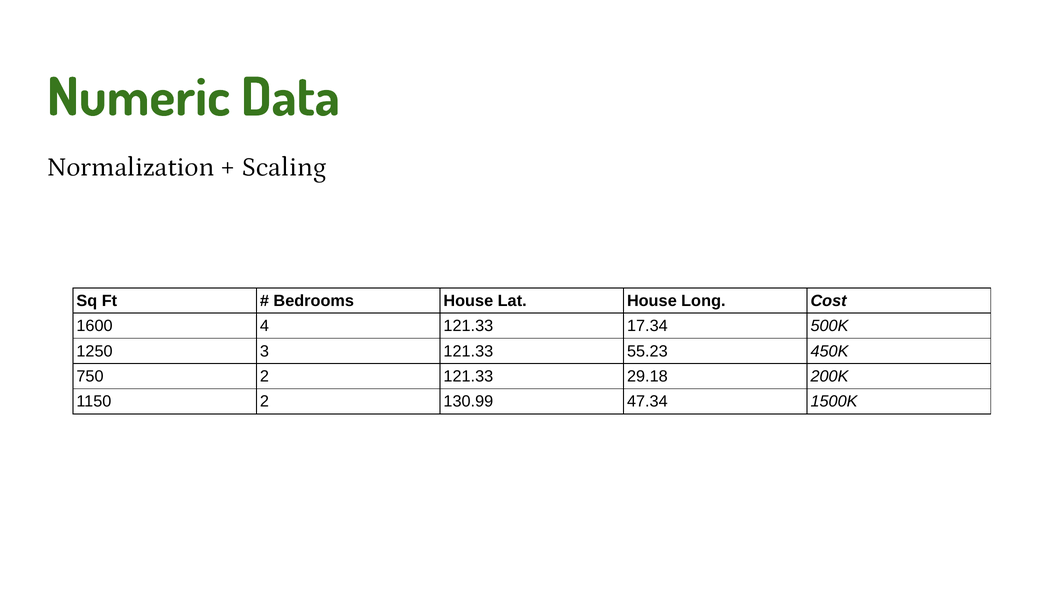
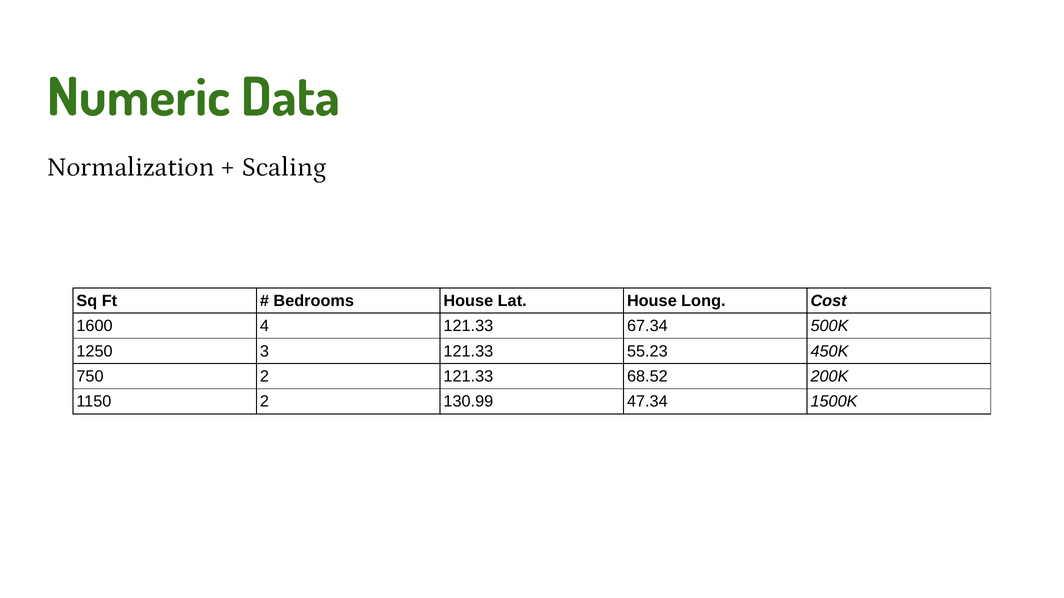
17.34: 17.34 -> 67.34
29.18: 29.18 -> 68.52
